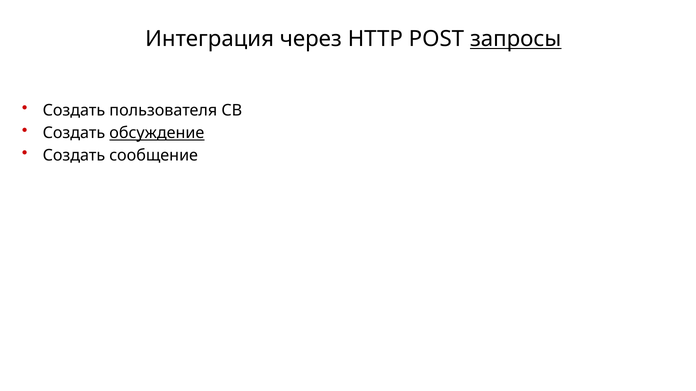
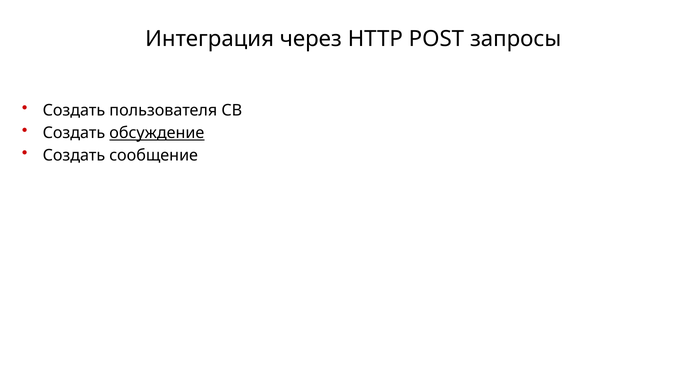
запросы underline: present -> none
